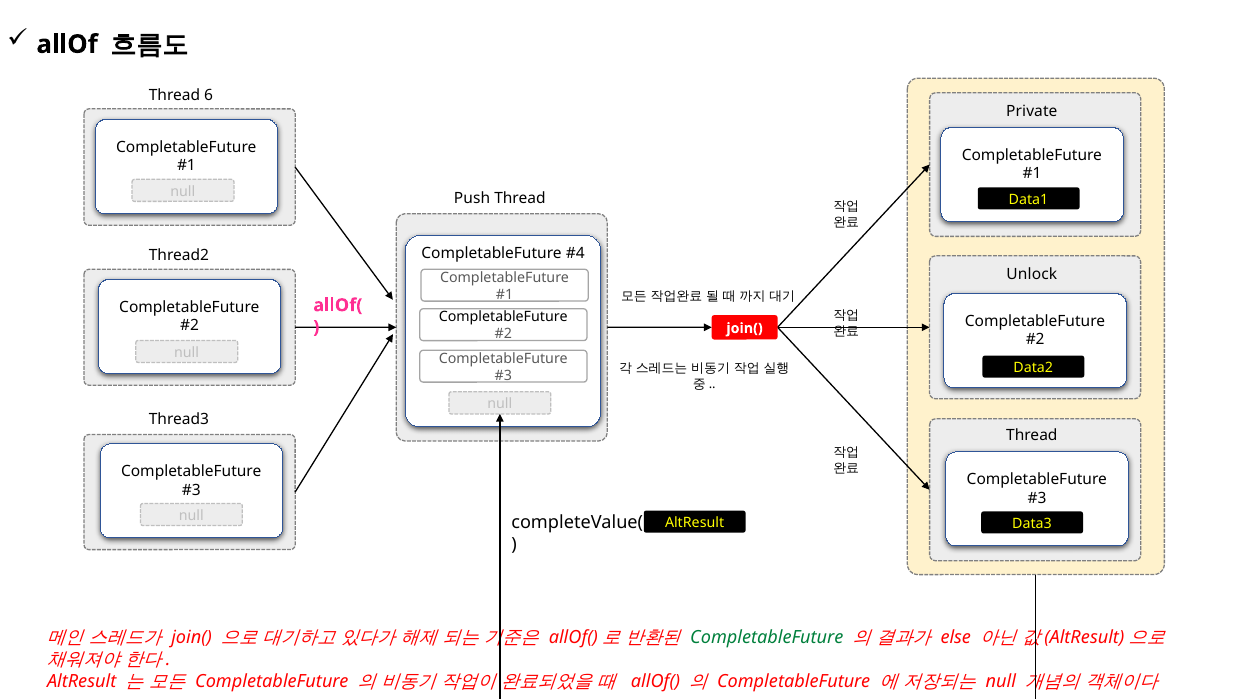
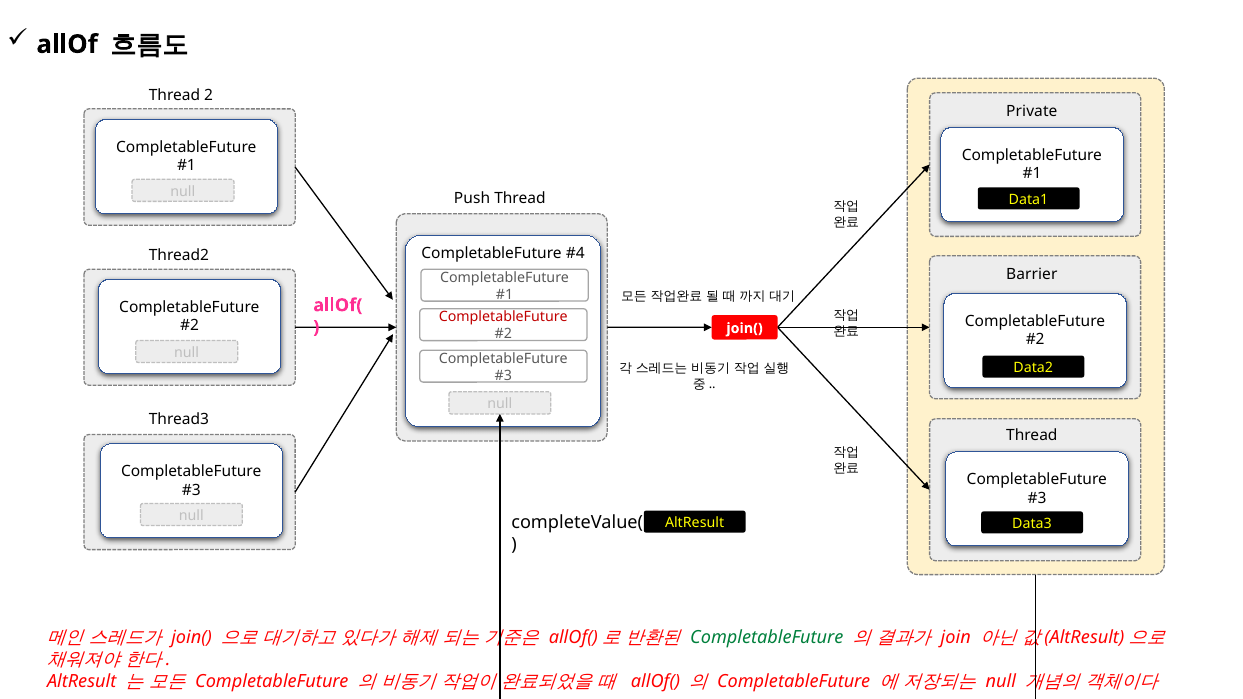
6: 6 -> 2
Unlock: Unlock -> Barrier
CompletableFuture at (503, 317) colour: black -> red
else: else -> join
